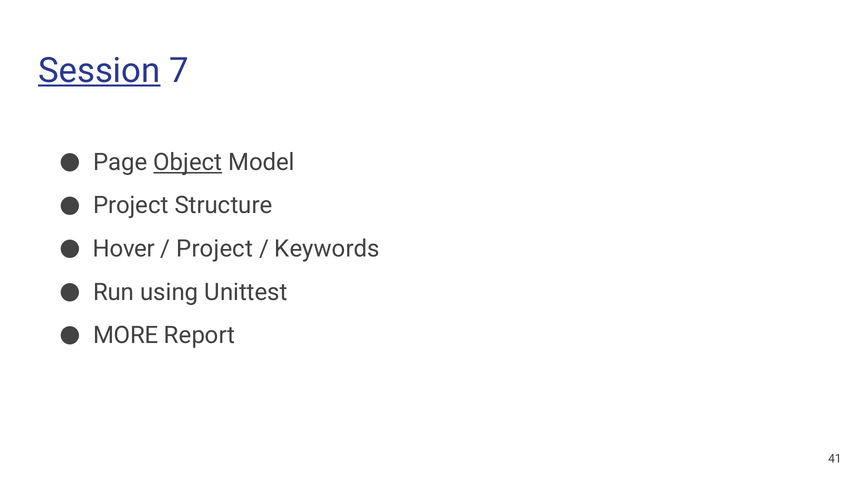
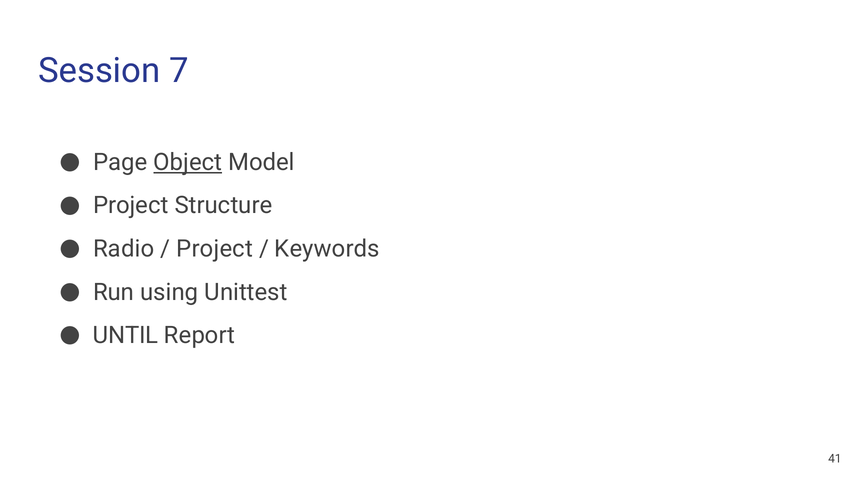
Session underline: present -> none
Hover: Hover -> Radio
MORE: MORE -> UNTIL
